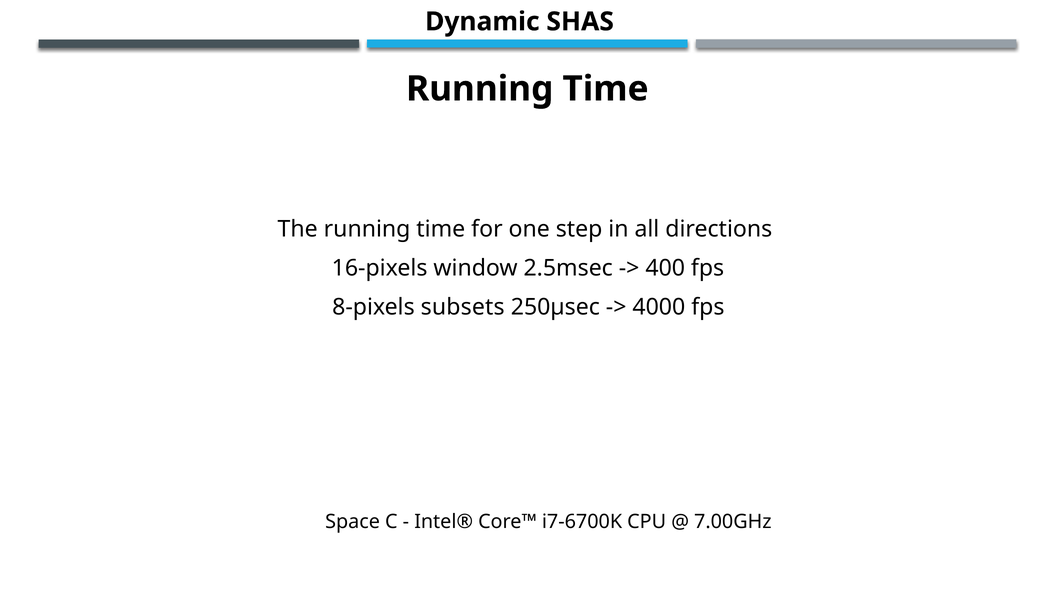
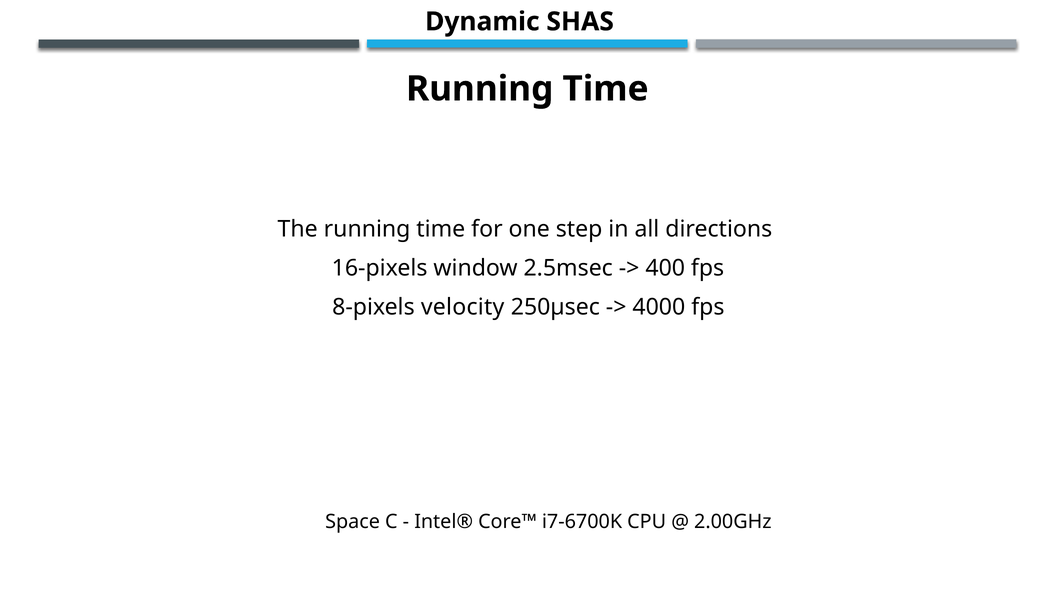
subsets: subsets -> velocity
7.00GHz: 7.00GHz -> 2.00GHz
